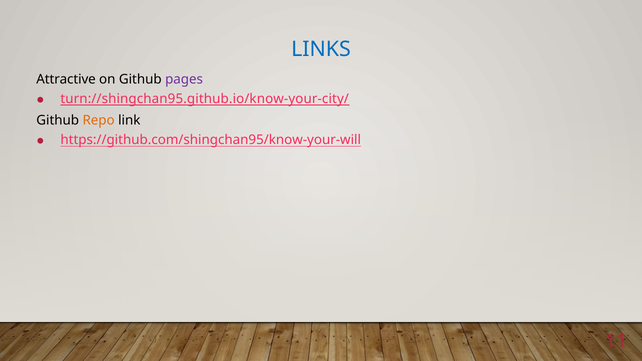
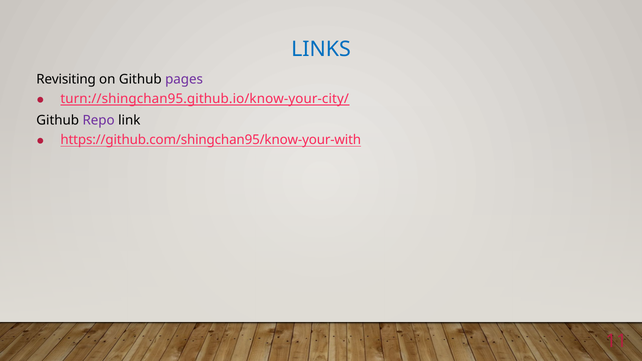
Attractive: Attractive -> Revisiting
Repo colour: orange -> purple
https://github.com/shingchan95/know-your-will: https://github.com/shingchan95/know-your-will -> https://github.com/shingchan95/know-your-with
